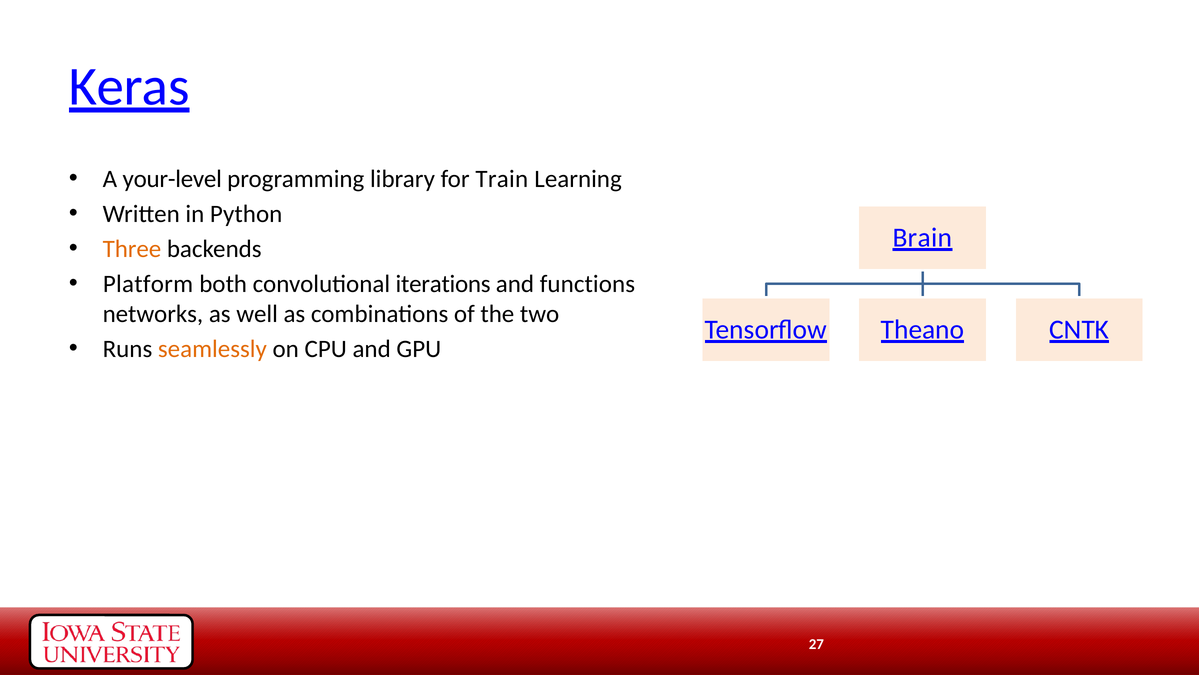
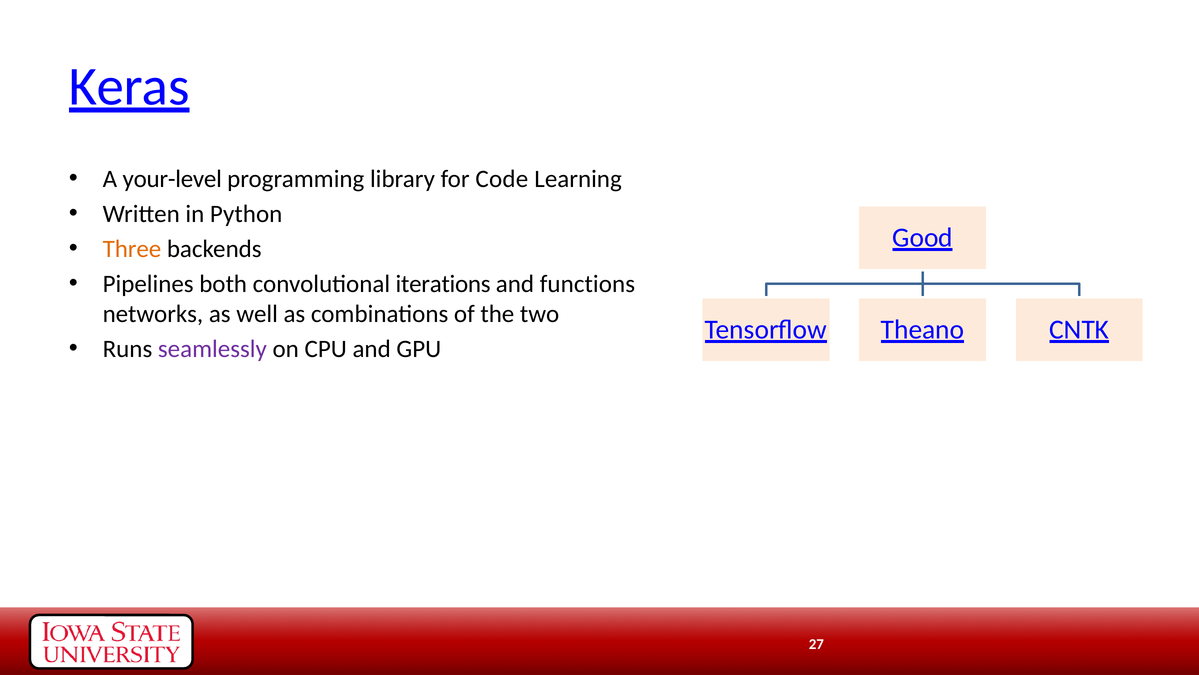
Train: Train -> Code
Brain: Brain -> Good
Platform: Platform -> Pipelines
seamlessly colour: orange -> purple
